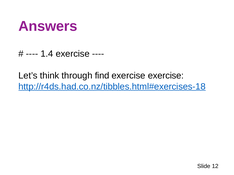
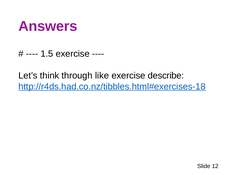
1.4: 1.4 -> 1.5
find: find -> like
exercise exercise: exercise -> describe
